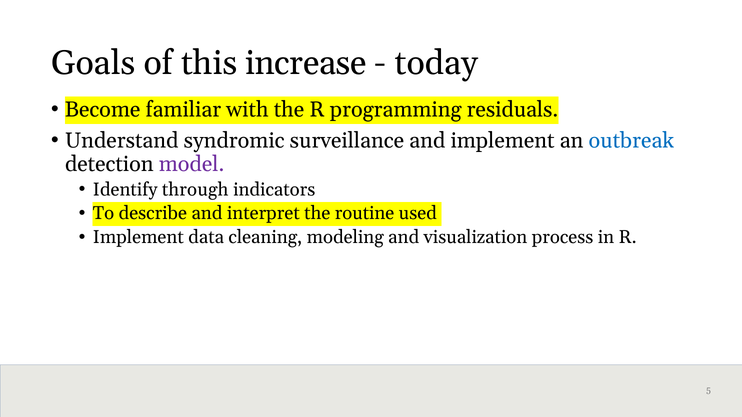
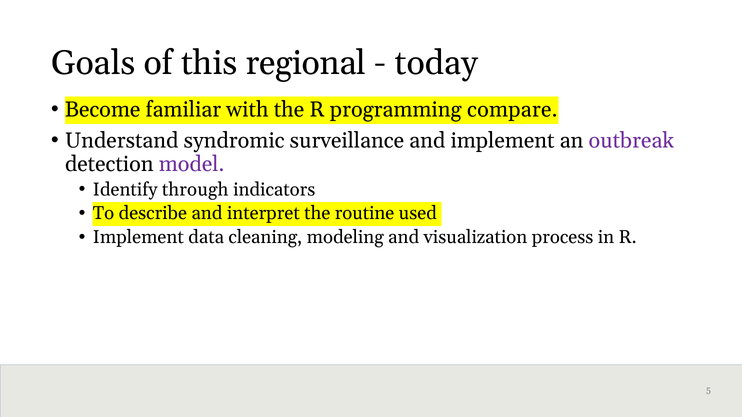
increase: increase -> regional
residuals: residuals -> compare
outbreak colour: blue -> purple
